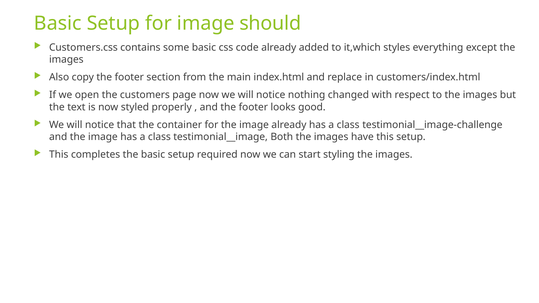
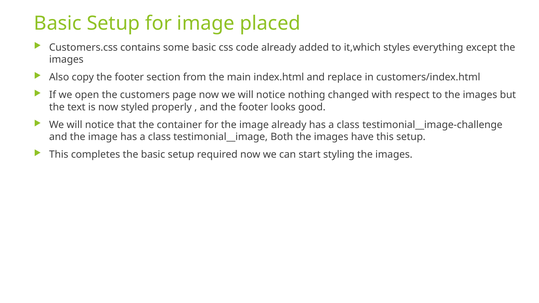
should: should -> placed
